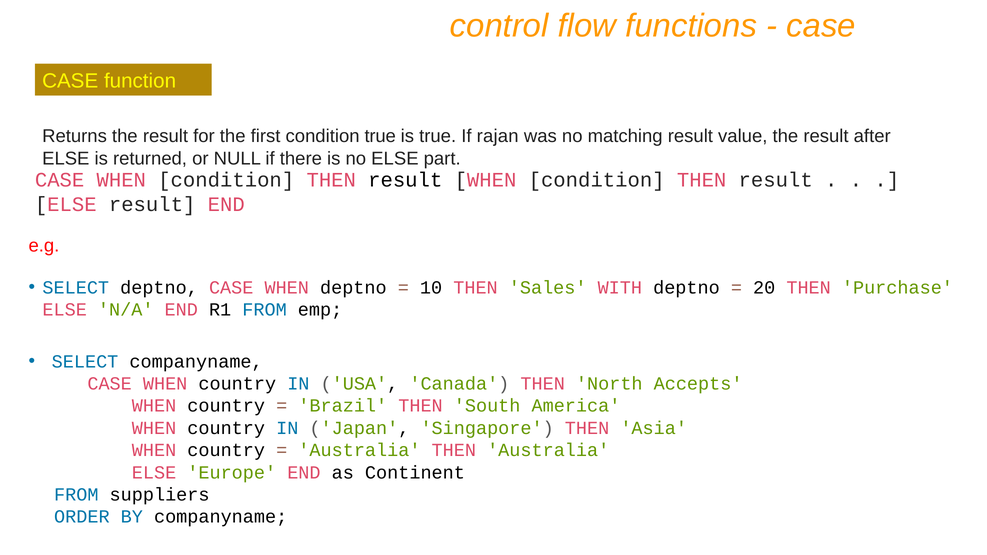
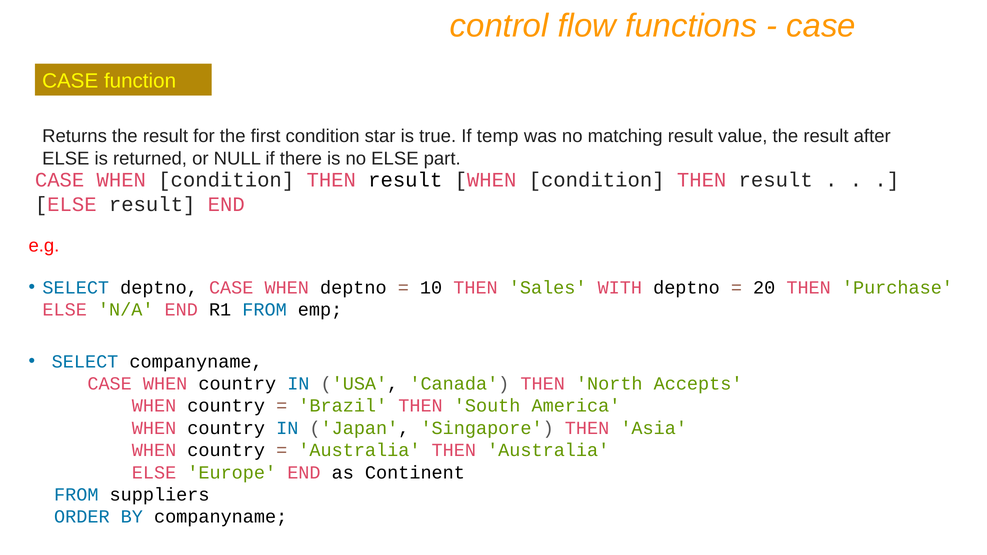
condition true: true -> star
rajan: rajan -> temp
